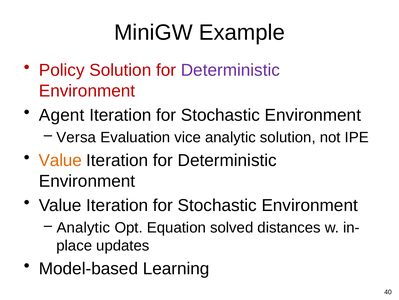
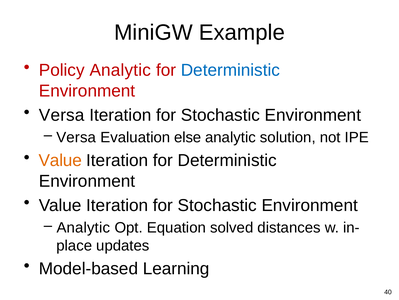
Policy Solution: Solution -> Analytic
Deterministic at (230, 70) colour: purple -> blue
Agent at (62, 115): Agent -> Versa
vice: vice -> else
